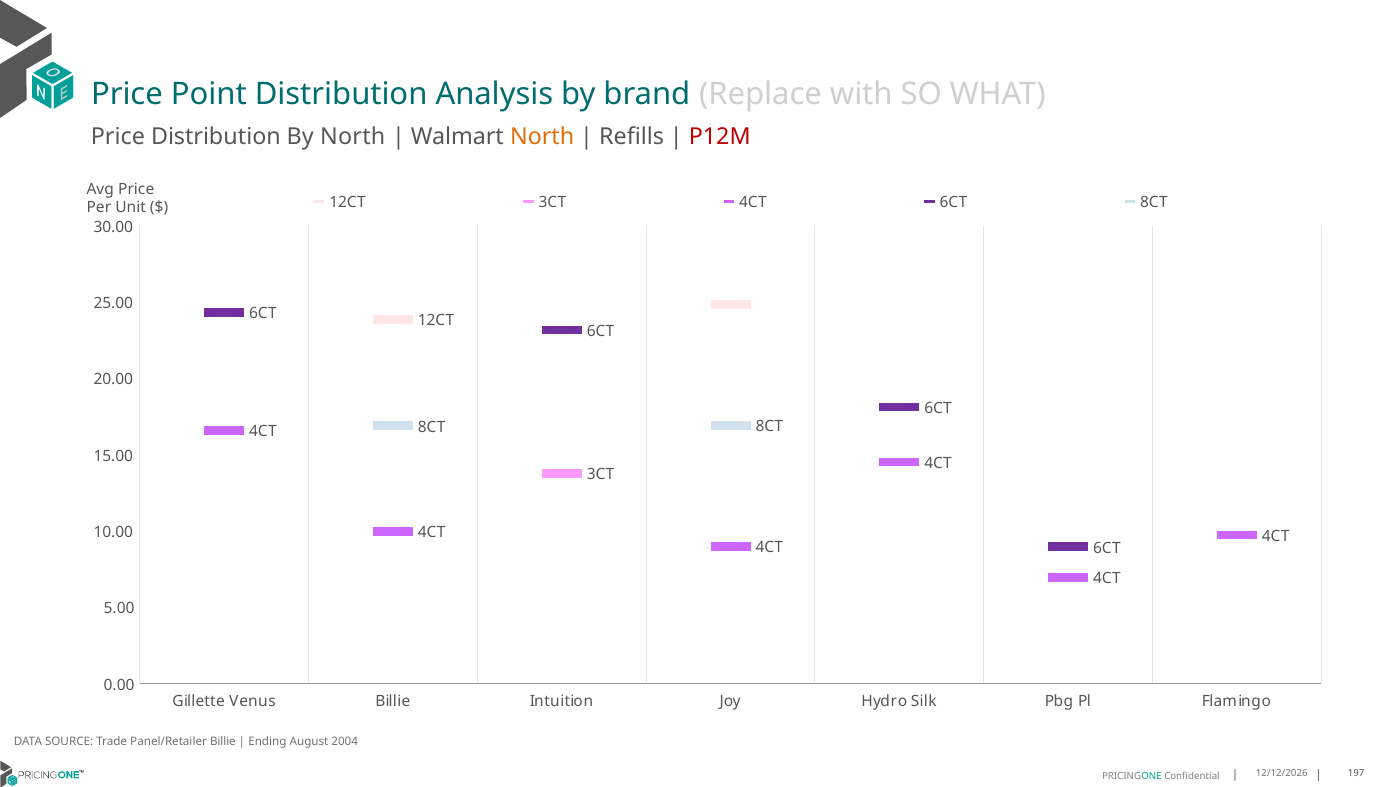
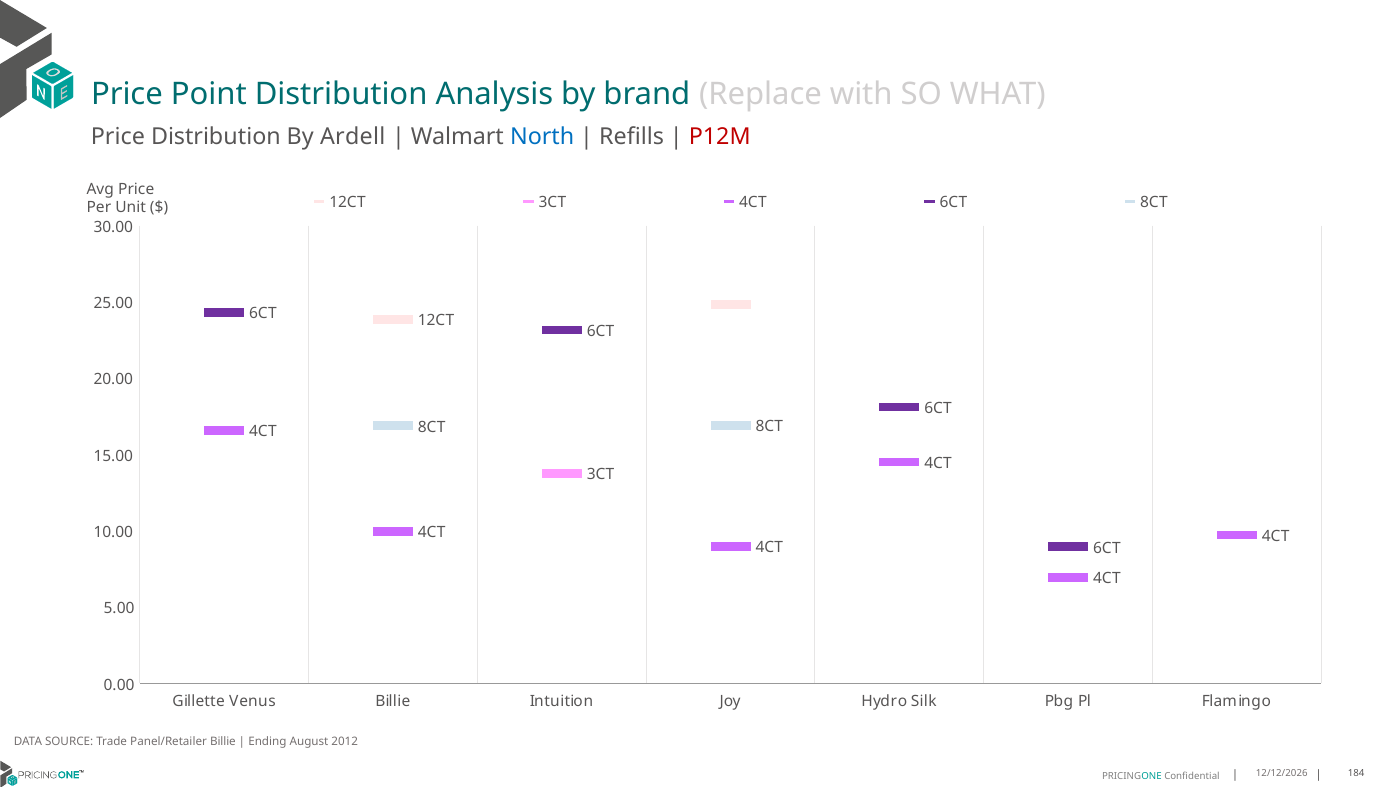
By North: North -> Ardell
North at (542, 136) colour: orange -> blue
2004: 2004 -> 2012
197: 197 -> 184
